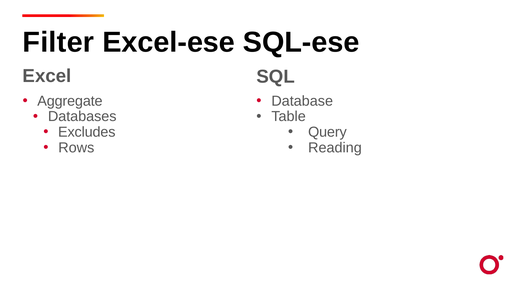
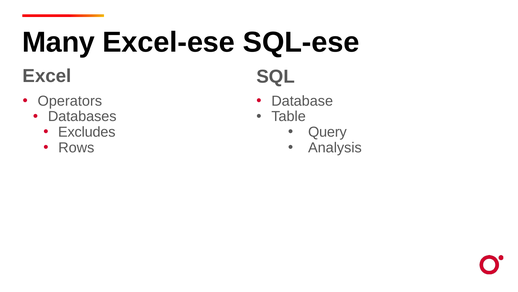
Filter: Filter -> Many
Aggregate: Aggregate -> Operators
Reading: Reading -> Analysis
